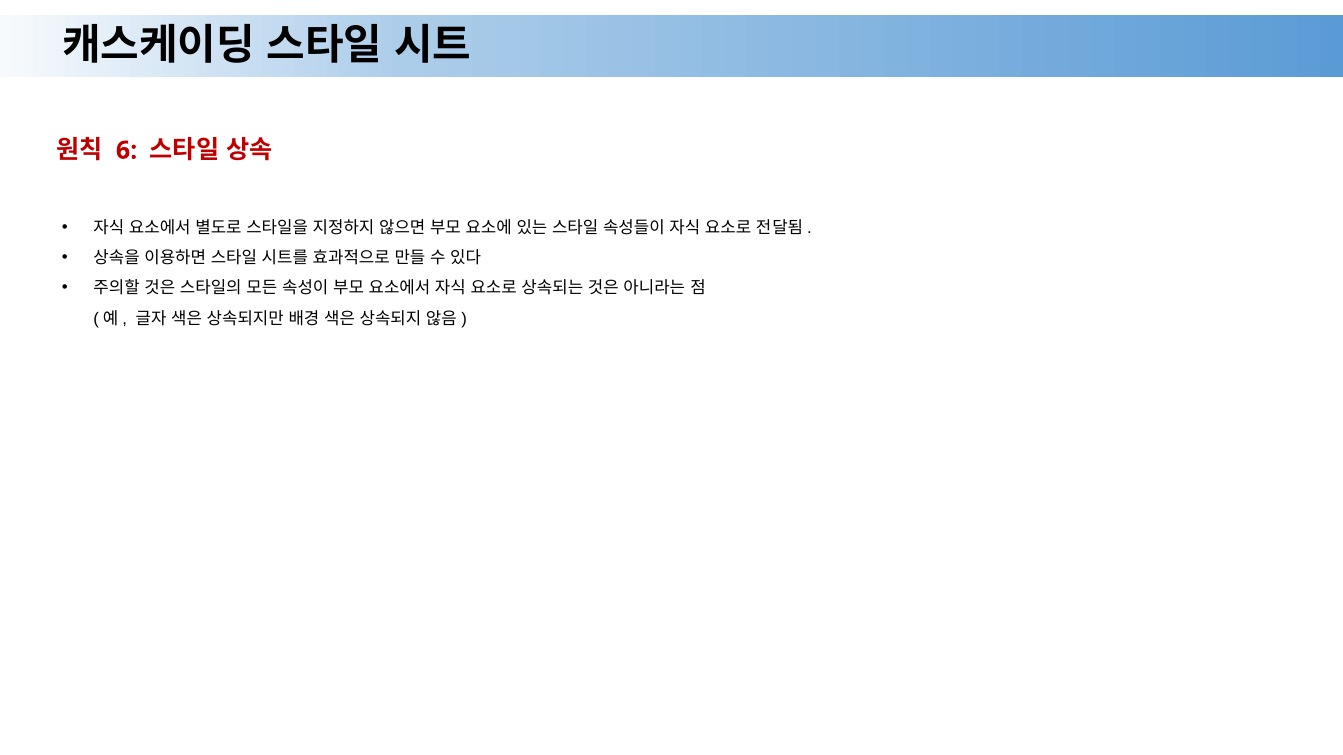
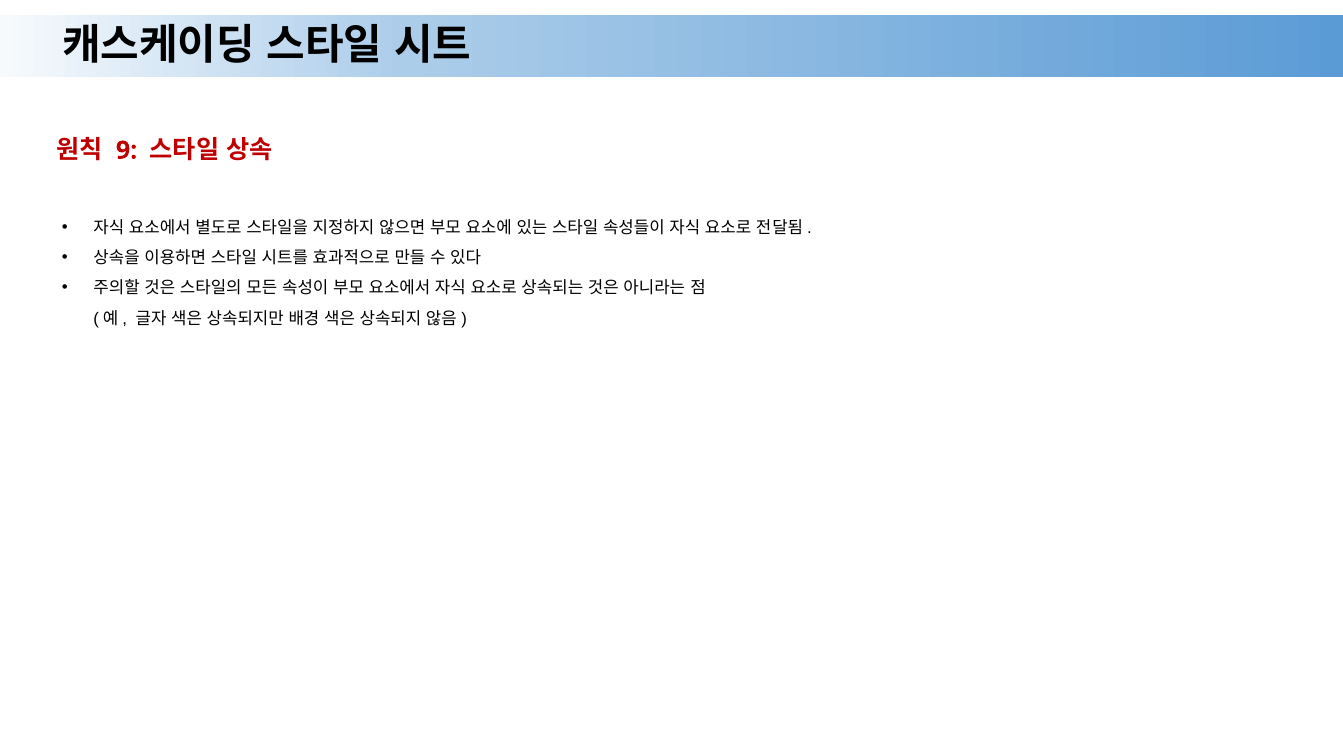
6: 6 -> 9
